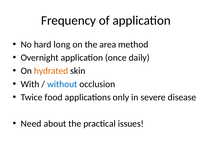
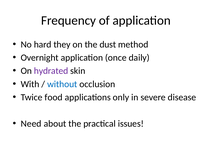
long: long -> they
area: area -> dust
hydrated colour: orange -> purple
